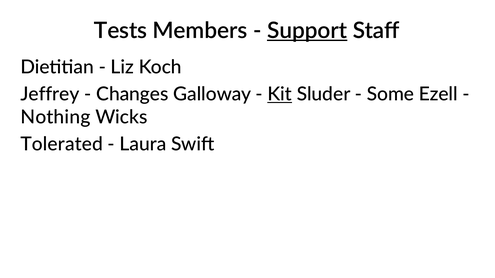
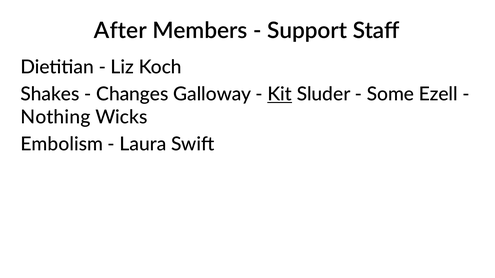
Tests: Tests -> After
Support underline: present -> none
Jeffrey: Jeffrey -> Shakes
Tolerated: Tolerated -> Embolism
